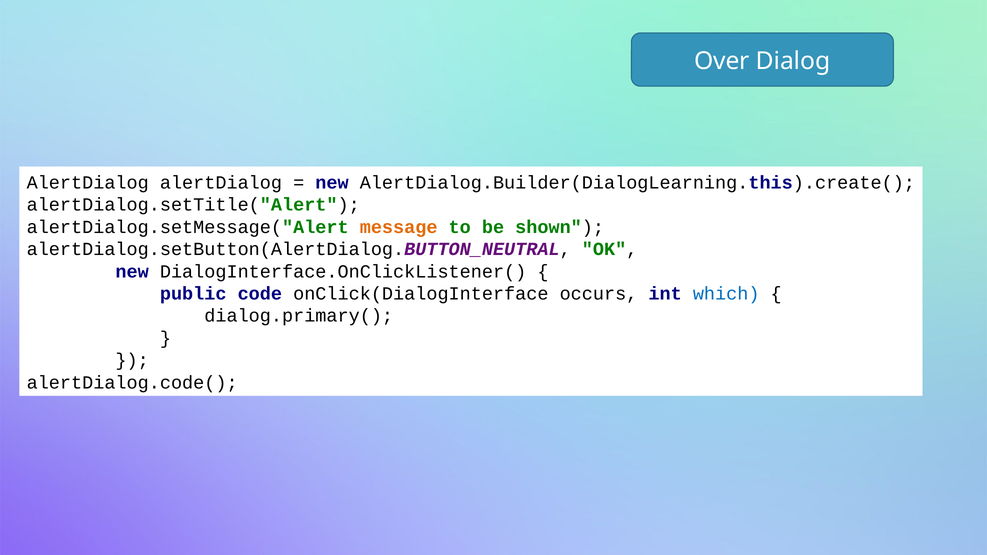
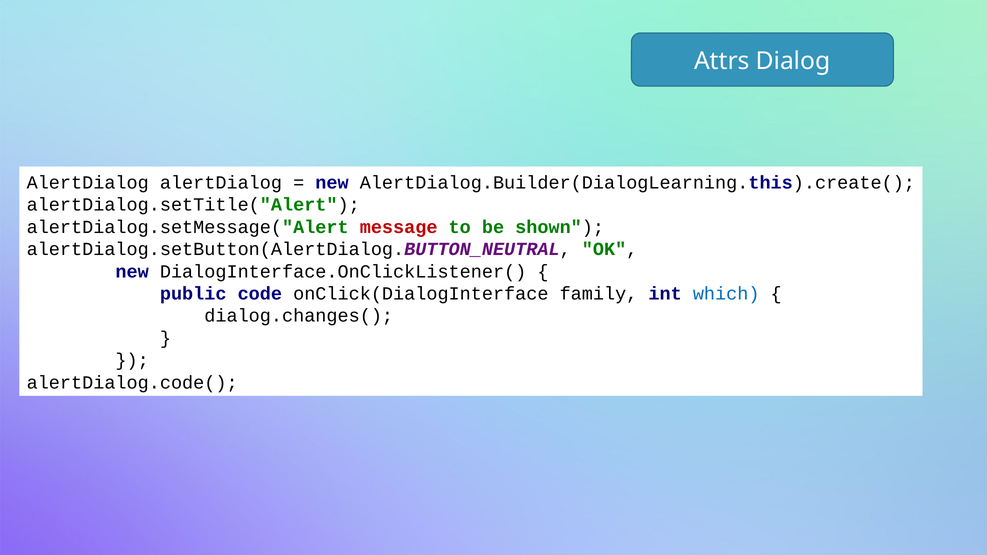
Over: Over -> Attrs
message colour: orange -> red
occurs: occurs -> family
dialog.primary(: dialog.primary( -> dialog.changes(
